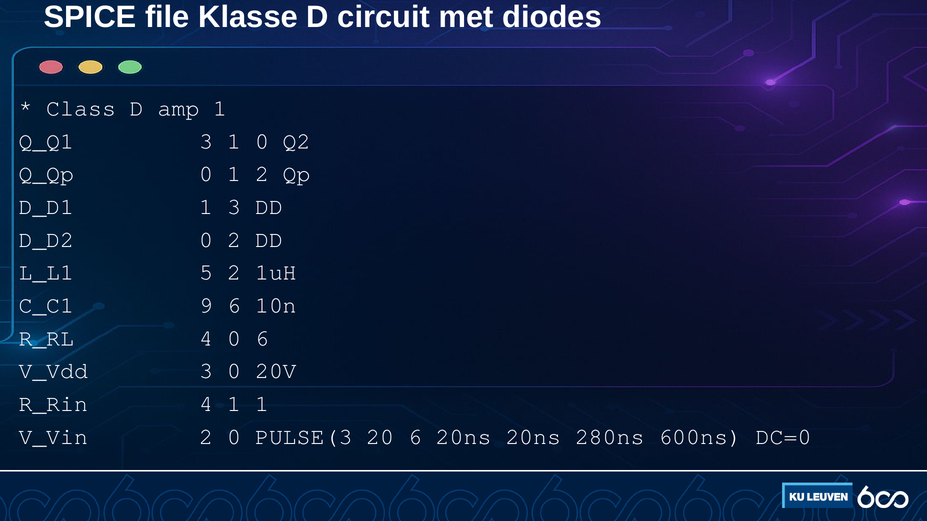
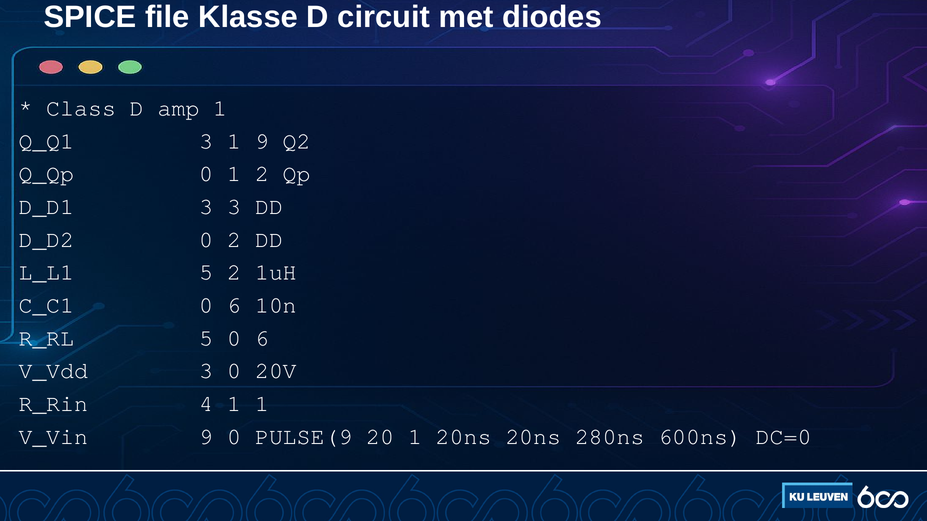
1 0: 0 -> 9
D_D1 1: 1 -> 3
C_C1 9: 9 -> 0
R_RL 4: 4 -> 5
V_Vin 2: 2 -> 9
PULSE(3: PULSE(3 -> PULSE(9
20 6: 6 -> 1
